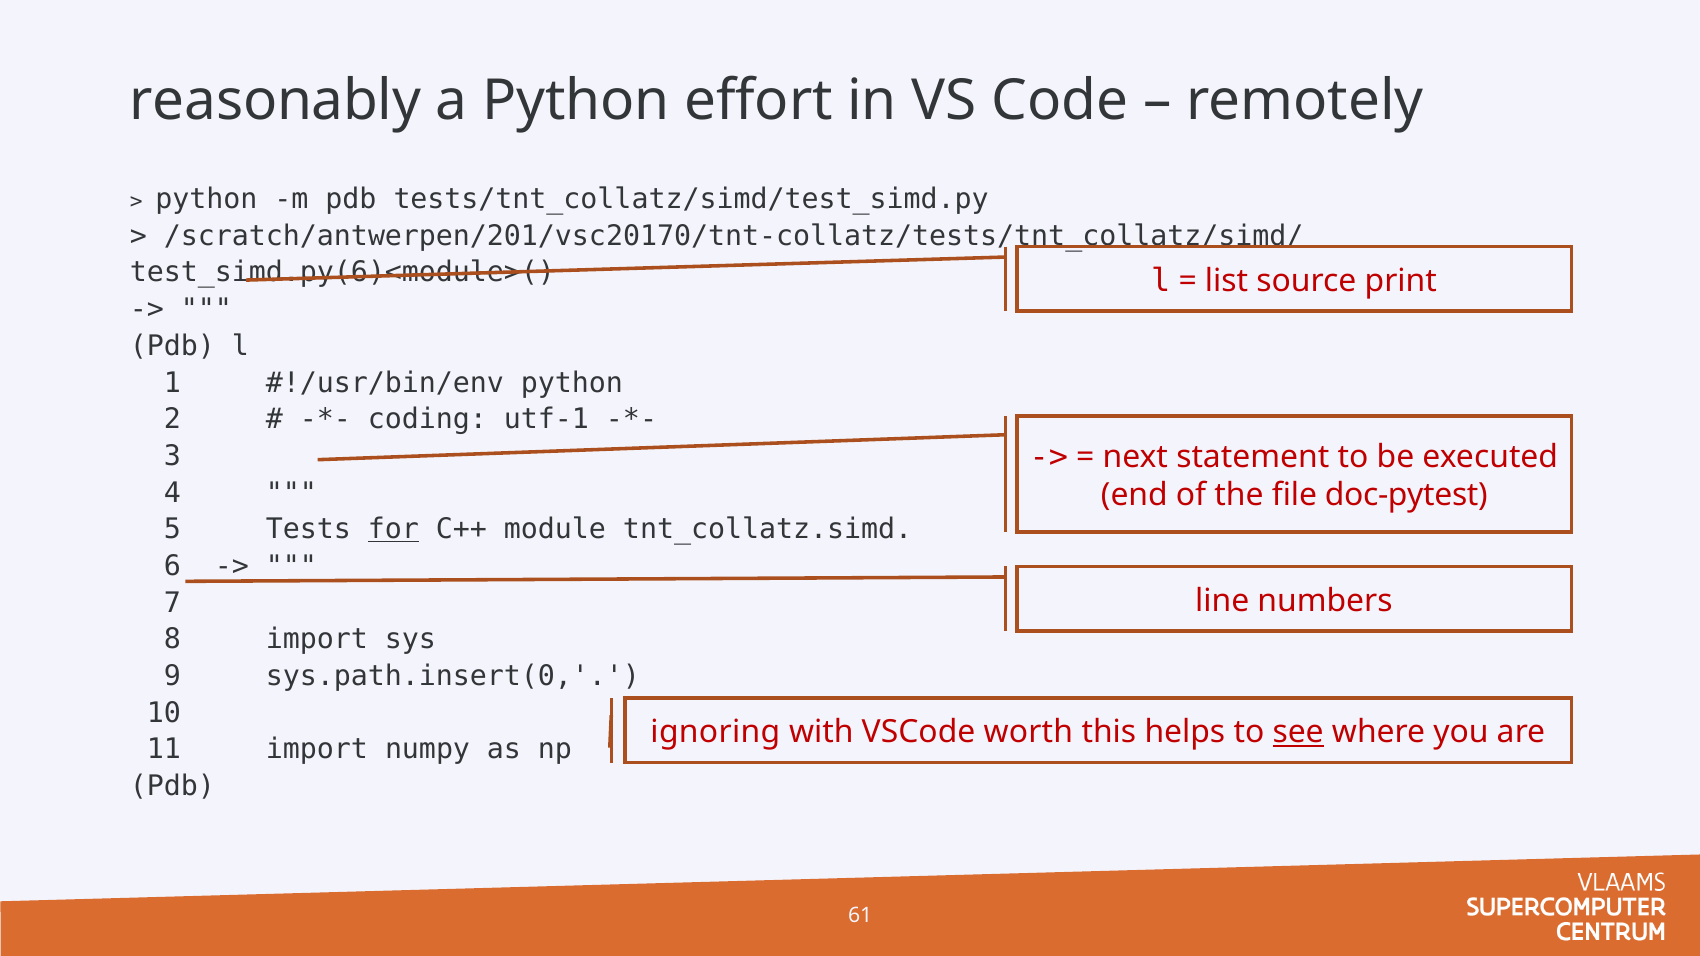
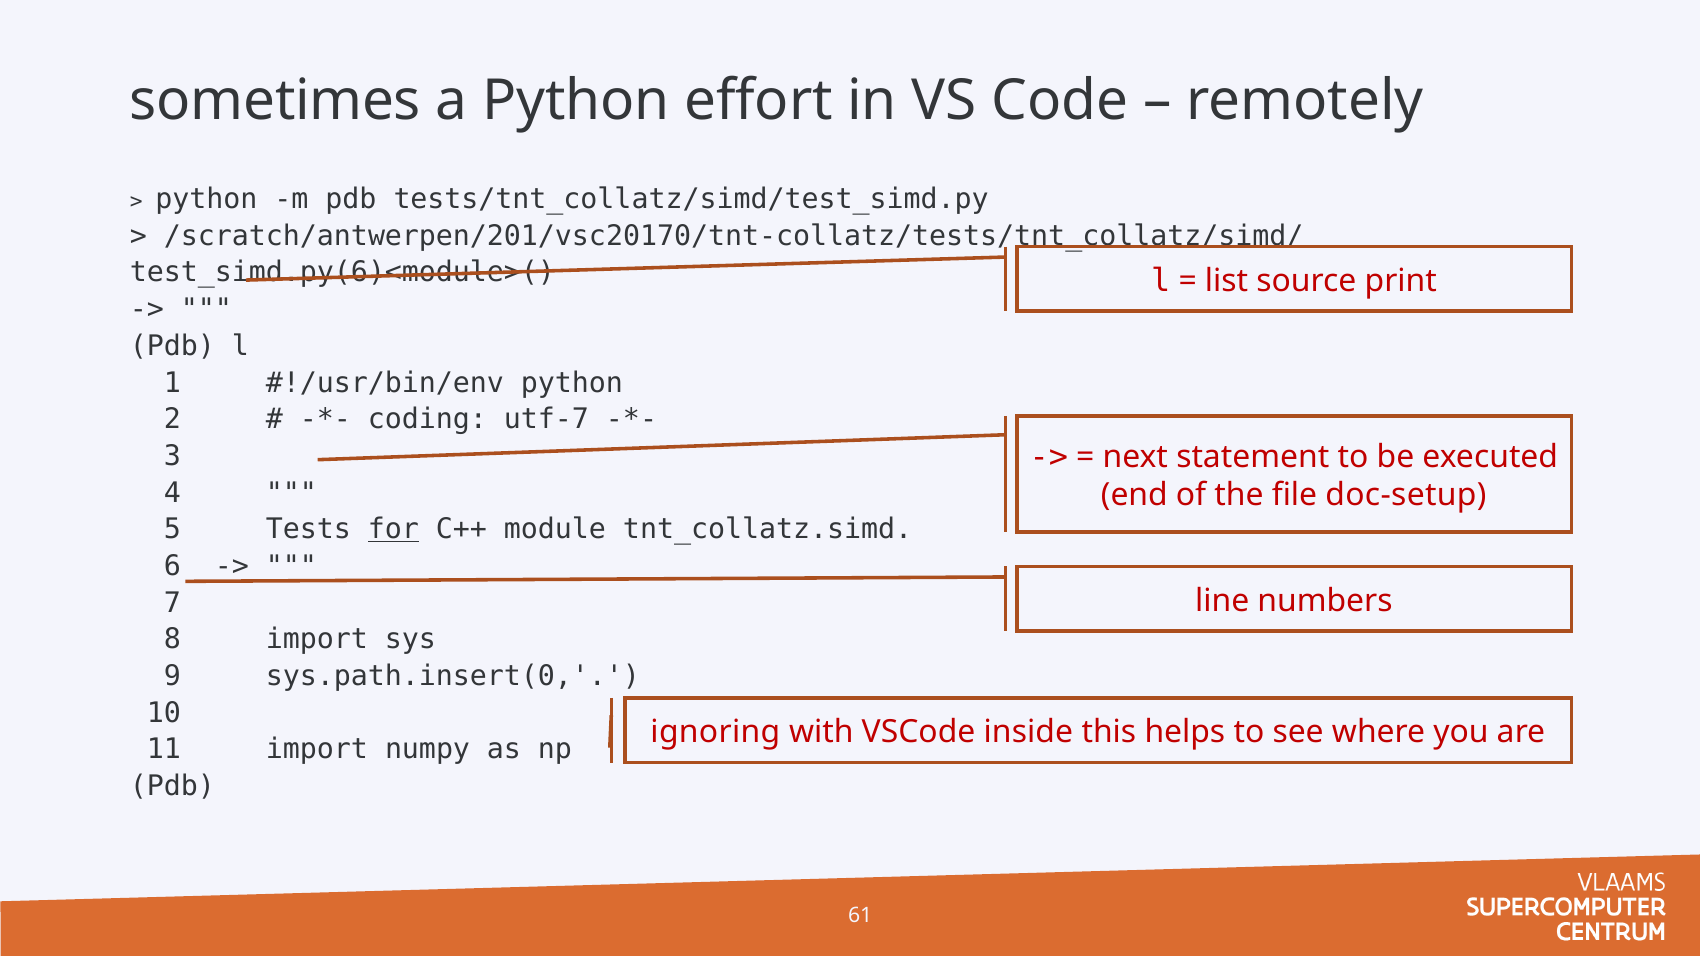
reasonably: reasonably -> sometimes
utf-1: utf-1 -> utf-7
doc-pytest: doc-pytest -> doc-setup
worth: worth -> inside
see underline: present -> none
